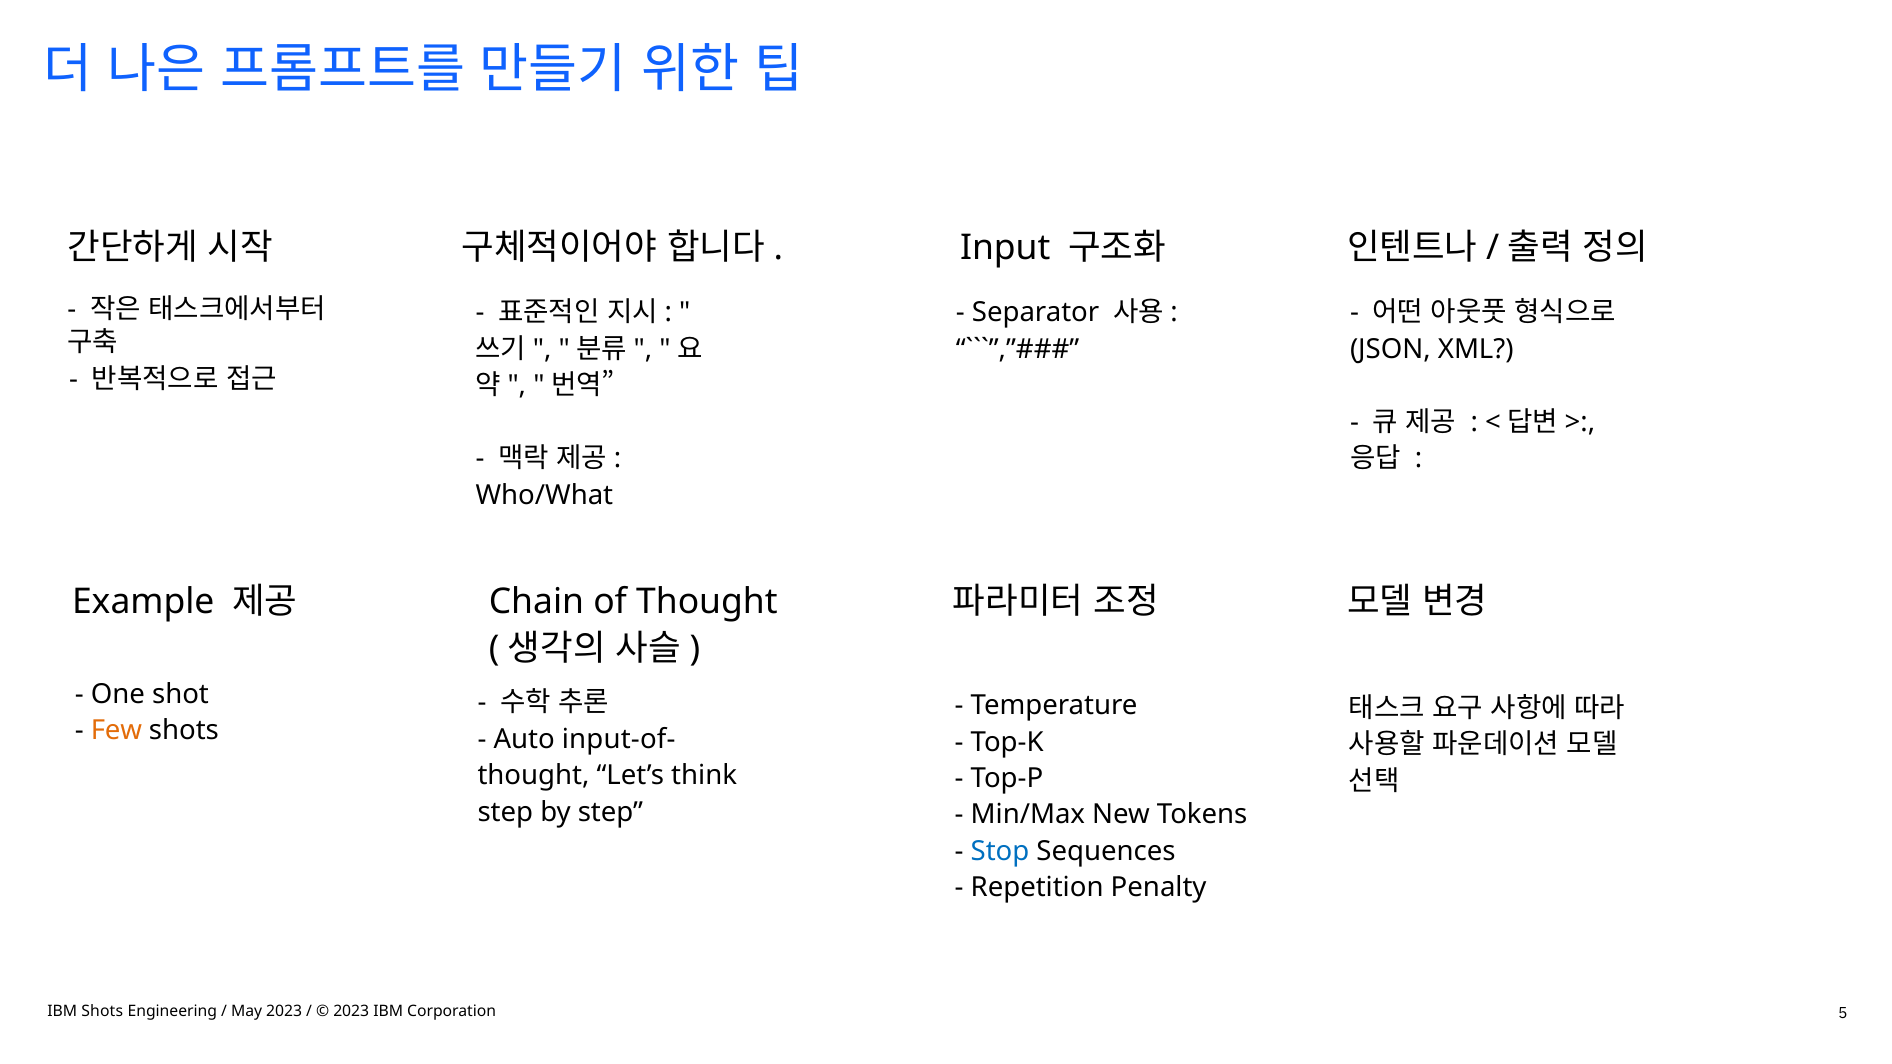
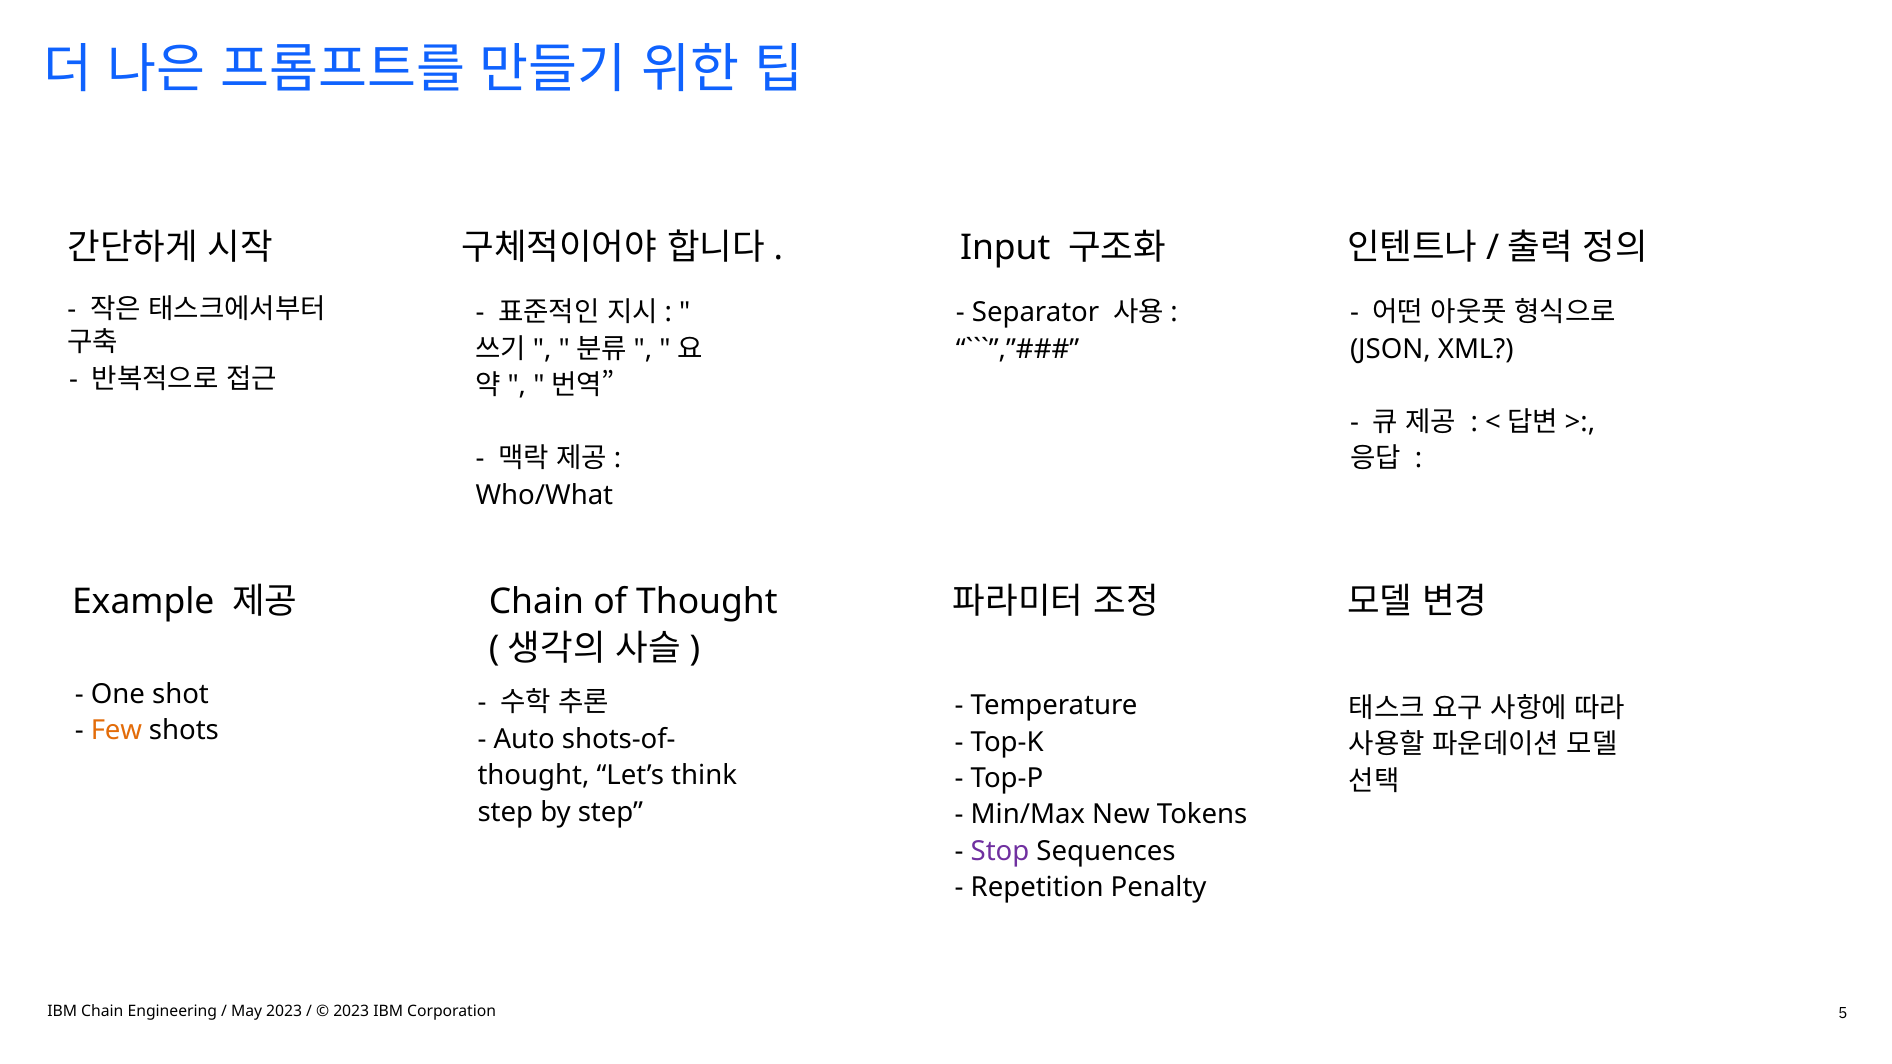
input-of-: input-of- -> shots-of-
Stop colour: blue -> purple
IBM Shots: Shots -> Chain
